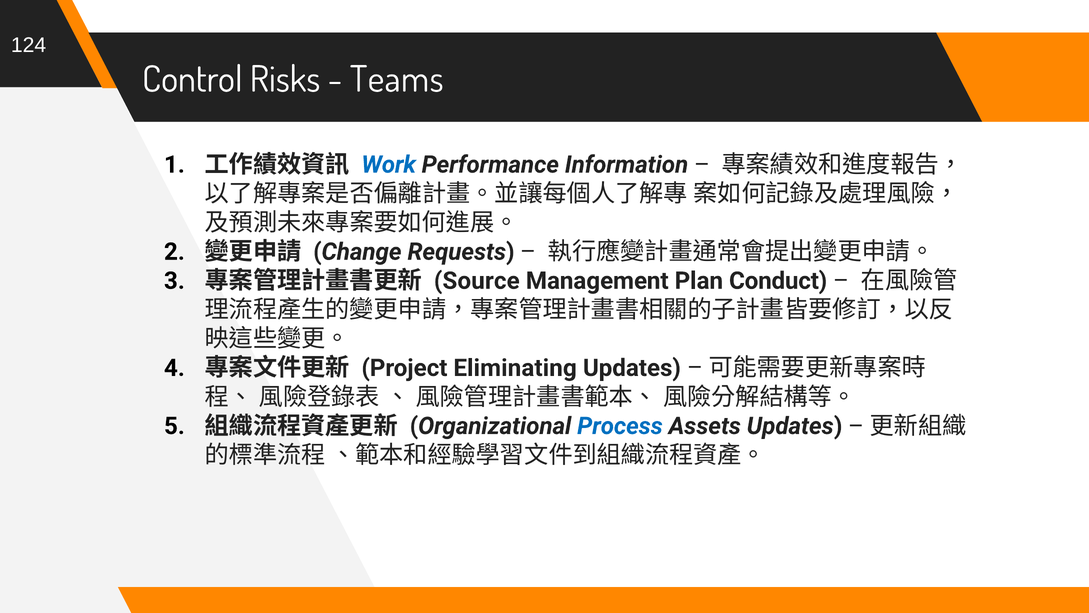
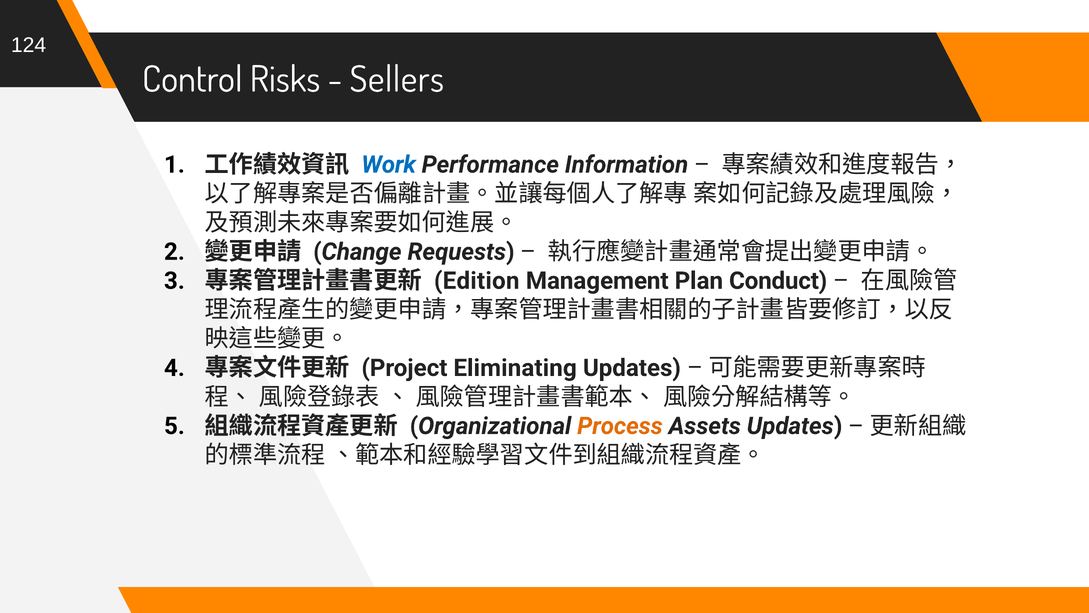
Teams: Teams -> Sellers
Source: Source -> Edition
Process colour: blue -> orange
